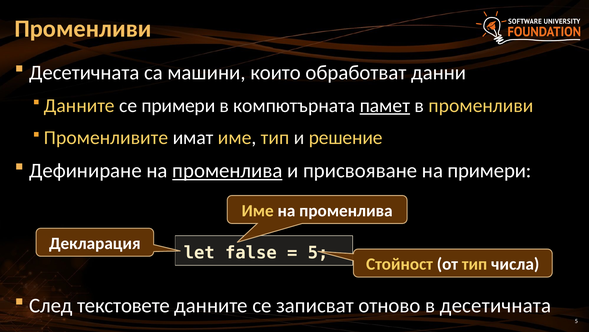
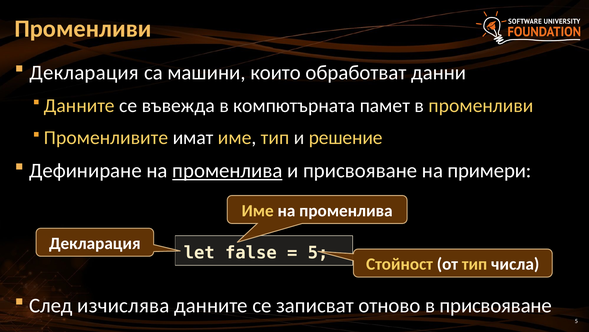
Десетичната at (84, 73): Десетичната -> Декларация
се примери: примери -> въвежда
памет underline: present -> none
текстовете: текстовете -> изчислява
в десетичната: десетичната -> присвояване
